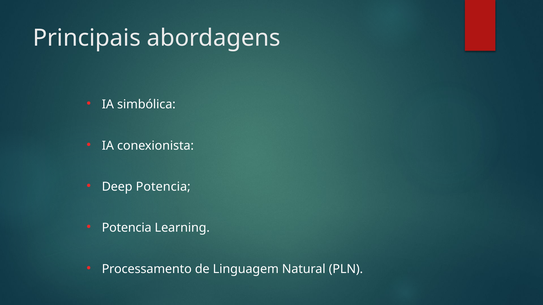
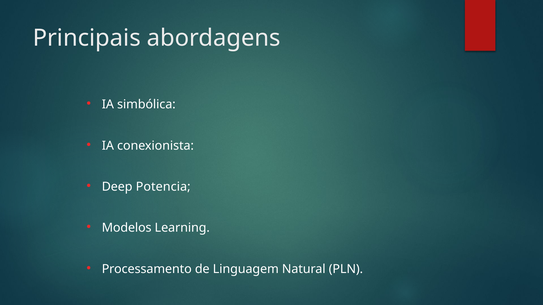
Potencia at (127, 228): Potencia -> Modelos
